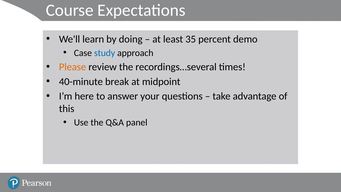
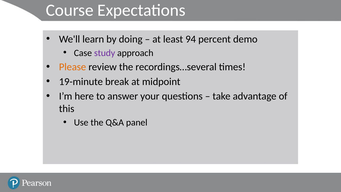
35: 35 -> 94
study colour: blue -> purple
40-minute: 40-minute -> 19-minute
